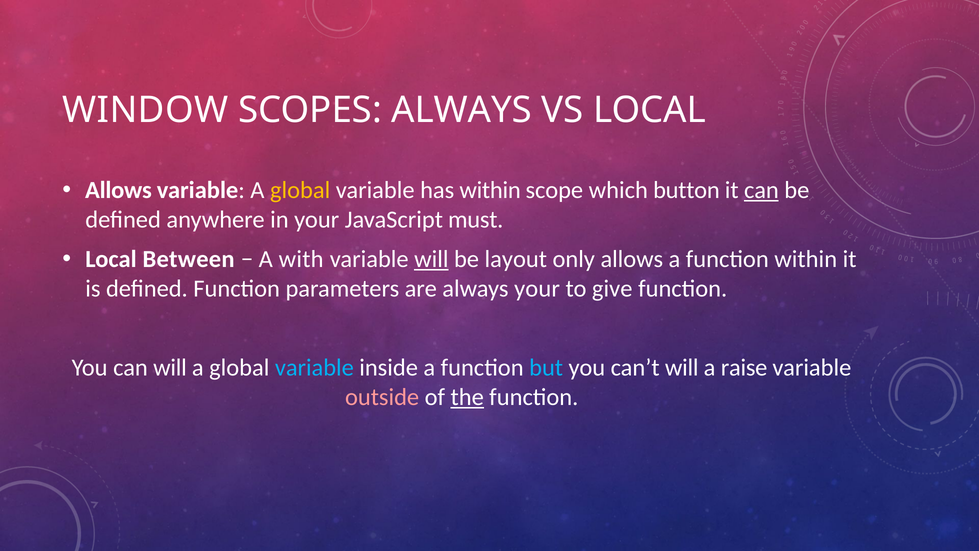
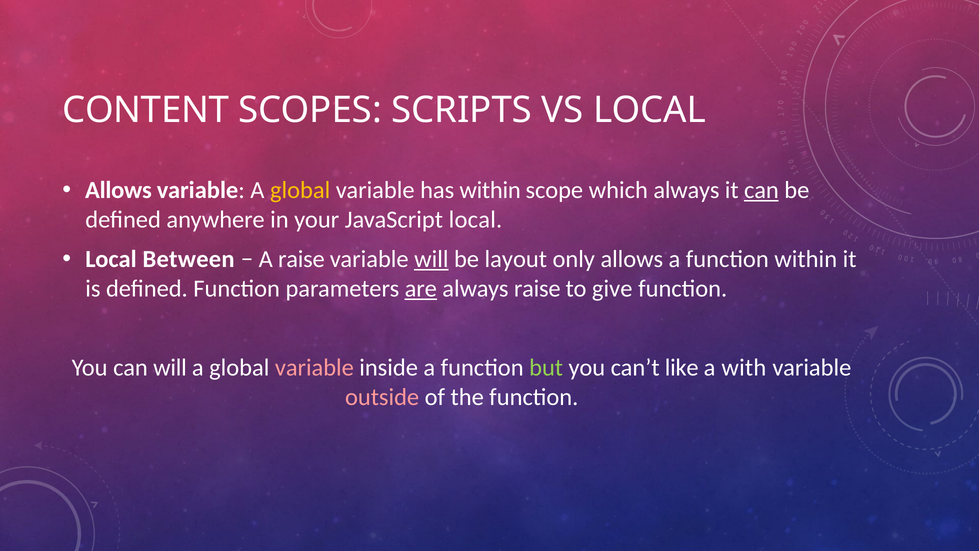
WINDOW: WINDOW -> CONTENT
SCOPES ALWAYS: ALWAYS -> SCRIPTS
which button: button -> always
JavaScript must: must -> local
A with: with -> raise
are underline: none -> present
always your: your -> raise
variable at (314, 368) colour: light blue -> pink
but colour: light blue -> light green
can’t will: will -> like
raise: raise -> with
the underline: present -> none
